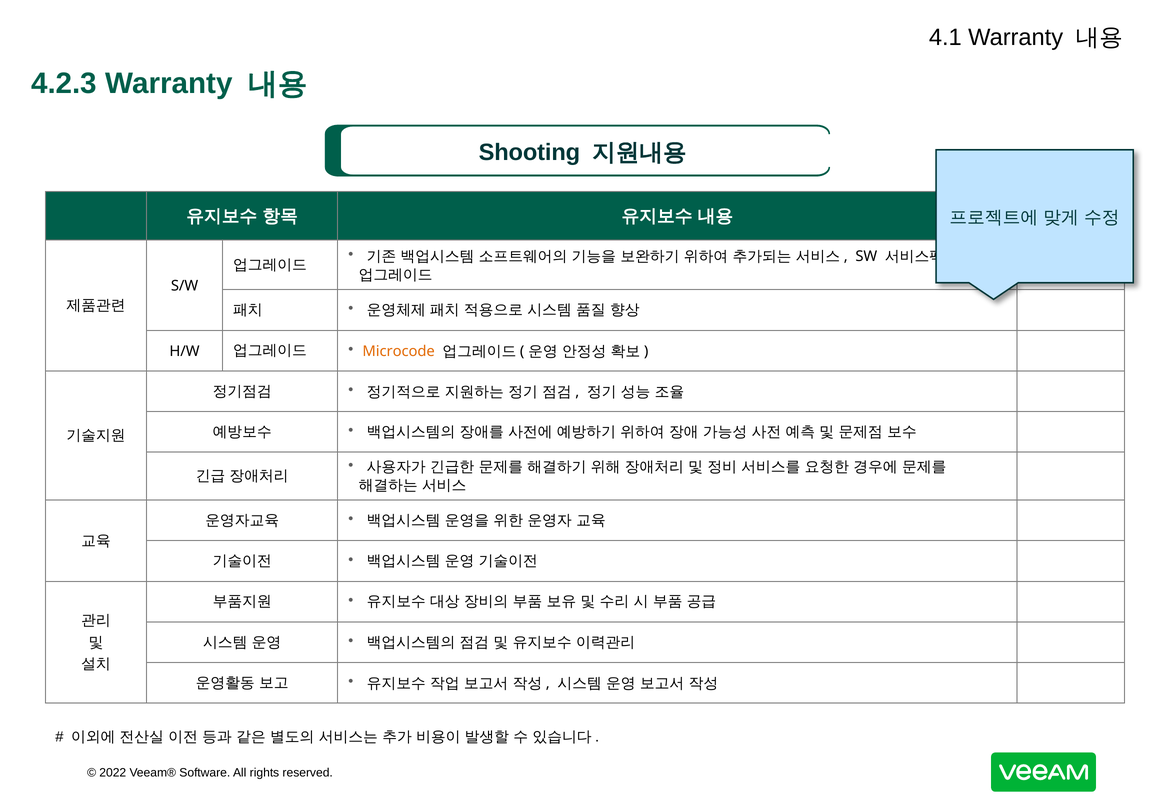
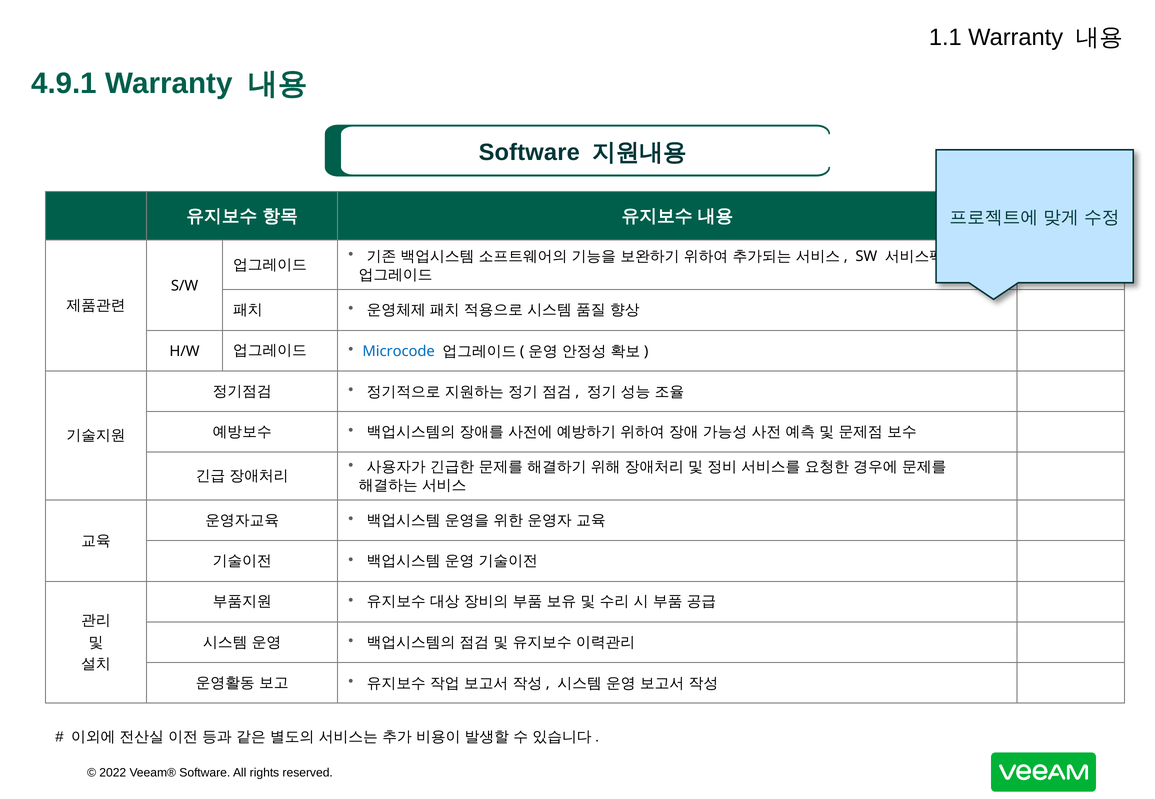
4.1: 4.1 -> 1.1
4.2.3: 4.2.3 -> 4.9.1
Shooting at (529, 152): Shooting -> Software
Microcode colour: orange -> blue
